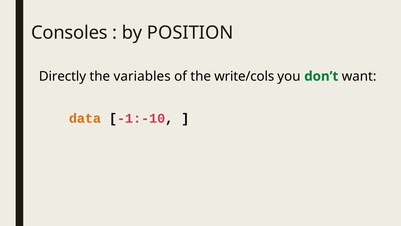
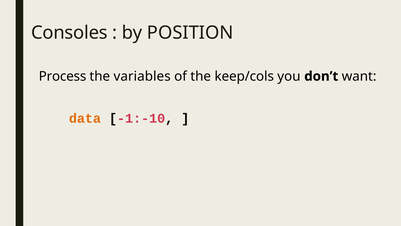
Directly: Directly -> Process
write/cols: write/cols -> keep/cols
don’t colour: green -> black
